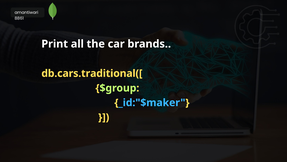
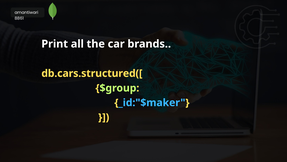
db.cars.traditional([: db.cars.traditional([ -> db.cars.structured([
